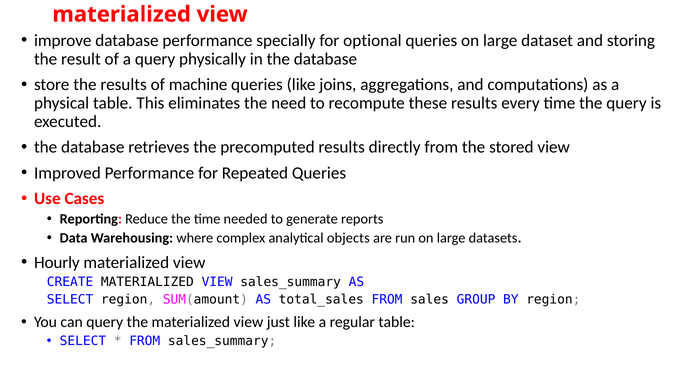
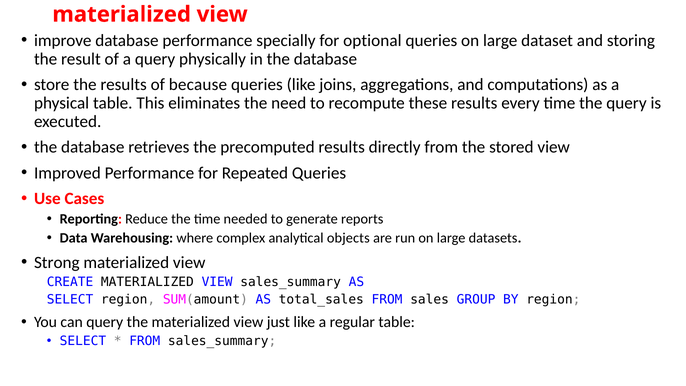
machine: machine -> because
Hourly: Hourly -> Strong
